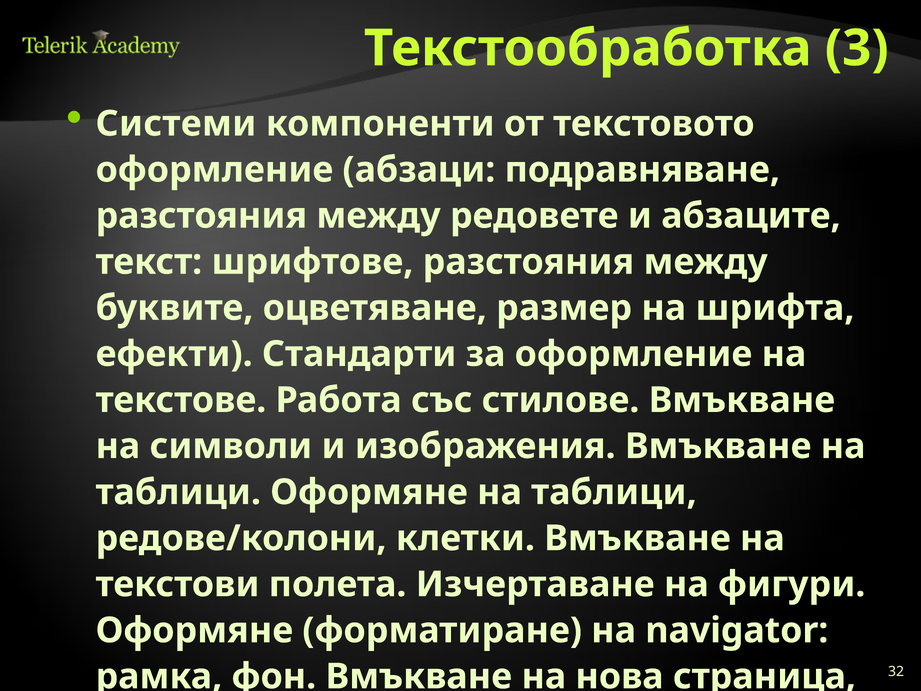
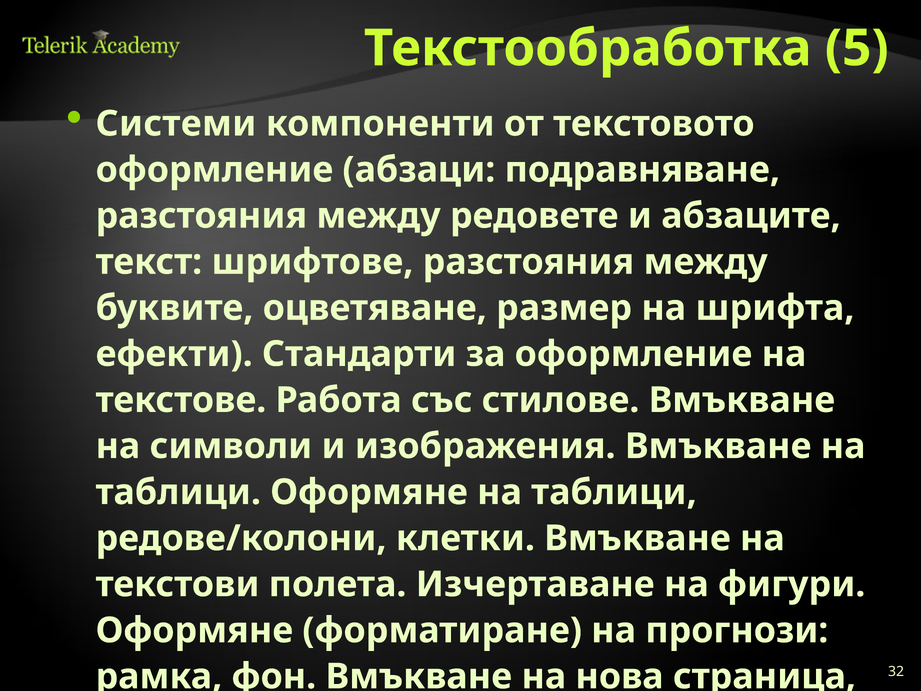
3: 3 -> 5
navigator: navigator -> прогнози
